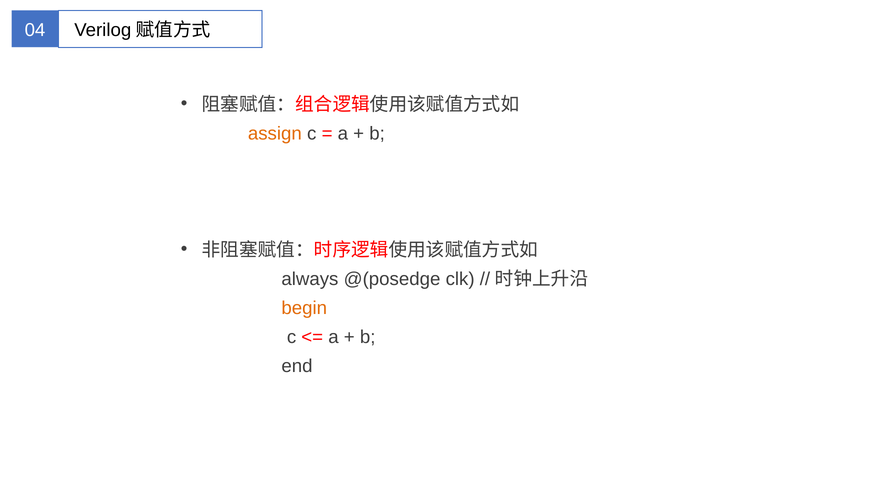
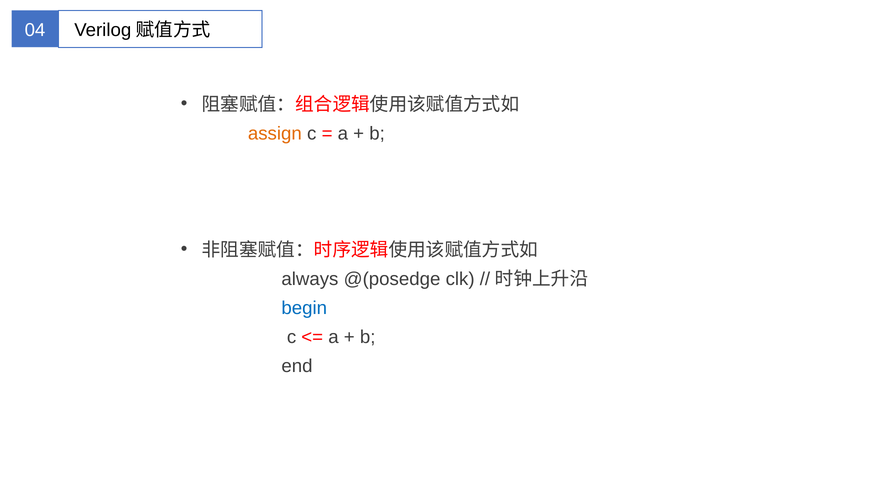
begin colour: orange -> blue
